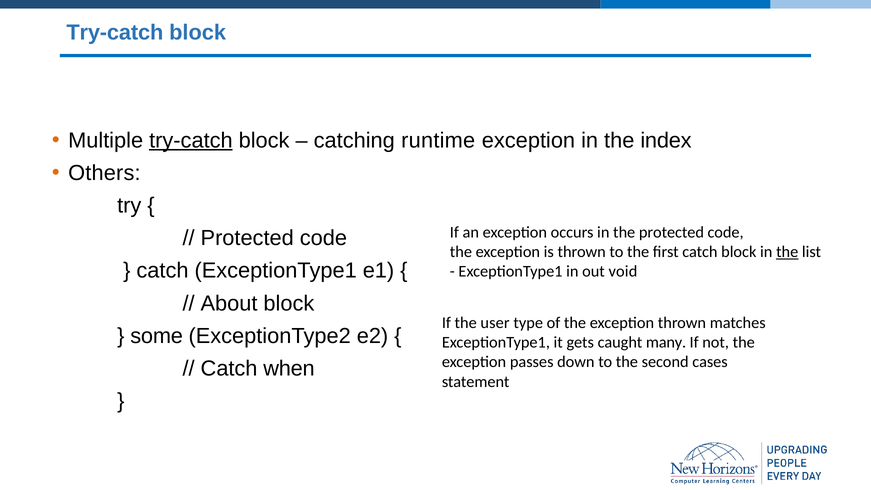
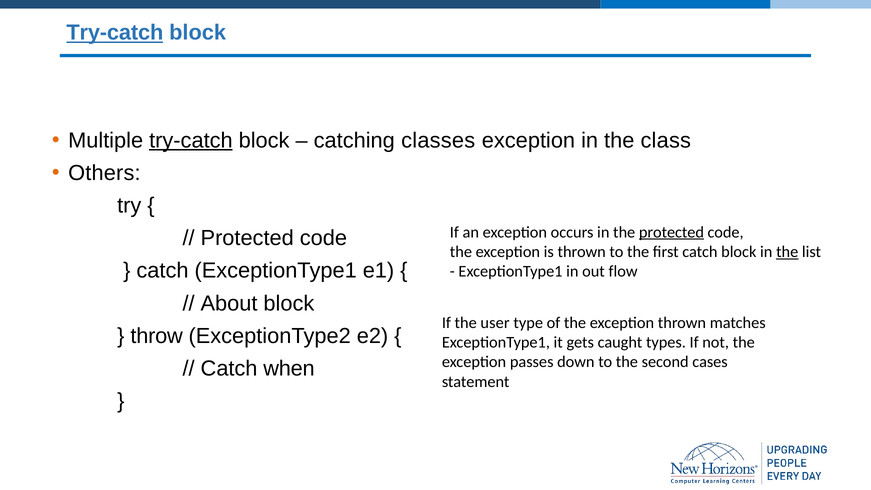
Try-catch at (115, 33) underline: none -> present
runtime: runtime -> classes
index: index -> class
protected at (671, 232) underline: none -> present
void: void -> flow
some: some -> throw
many: many -> types
